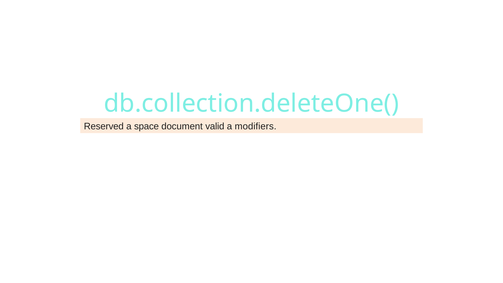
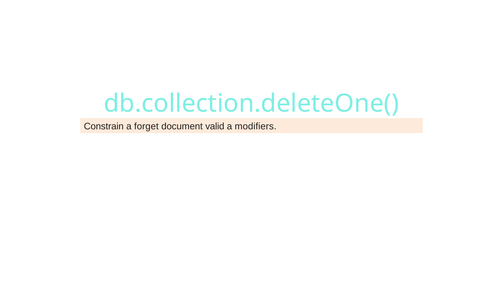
Reserved: Reserved -> Constrain
space: space -> forget
